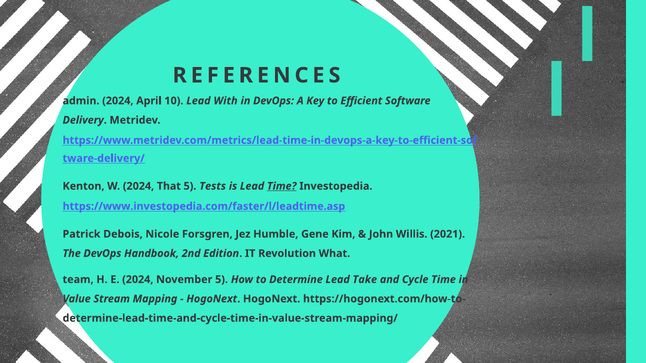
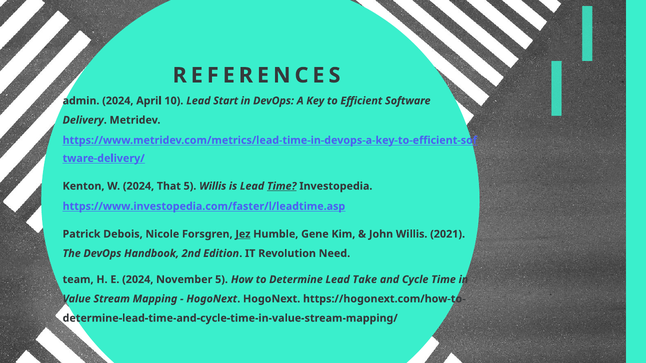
With: With -> Start
5 Tests: Tests -> Willis
Jez underline: none -> present
What: What -> Need
